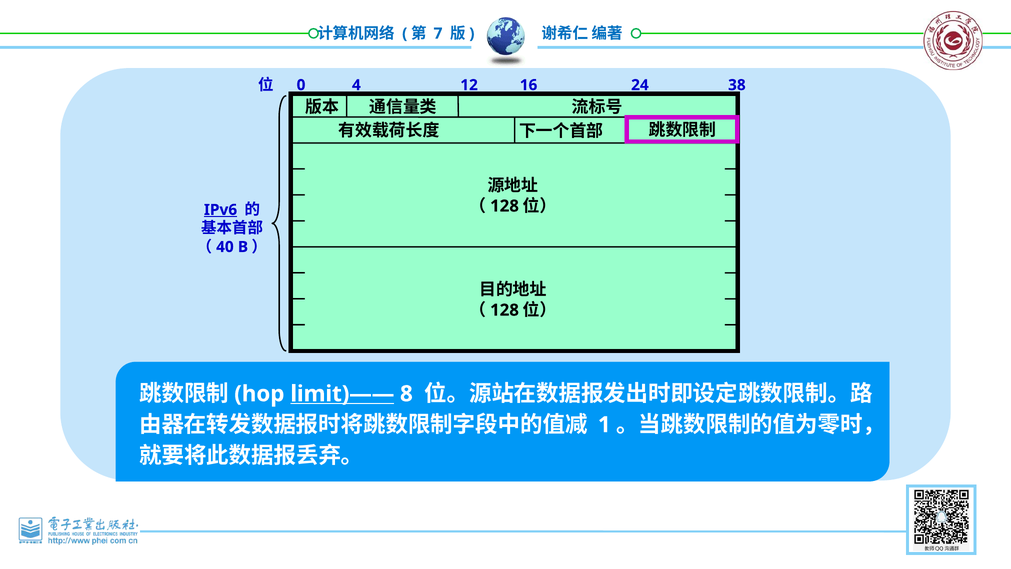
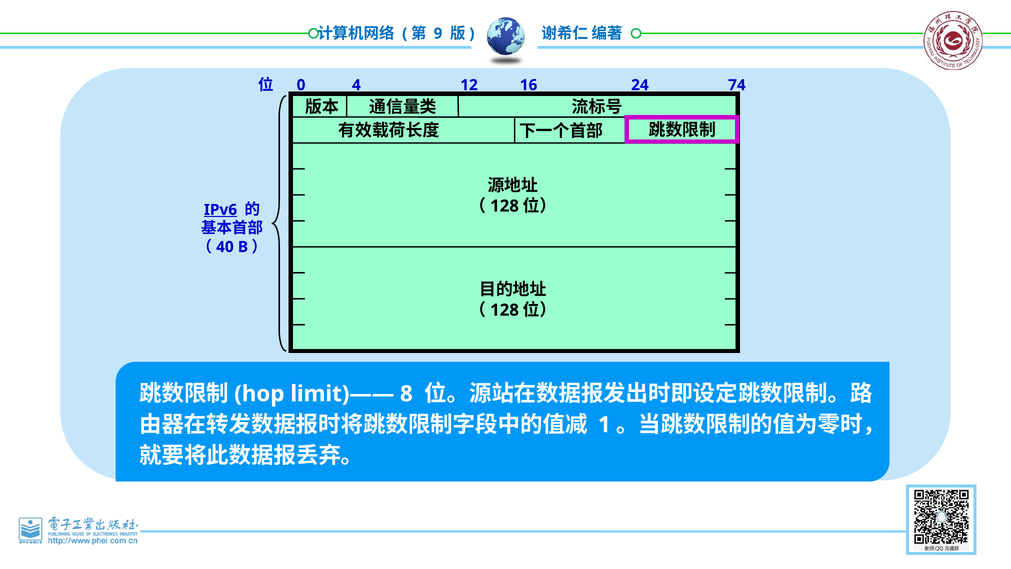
7: 7 -> 9
38: 38 -> 74
limit)—— underline: present -> none
